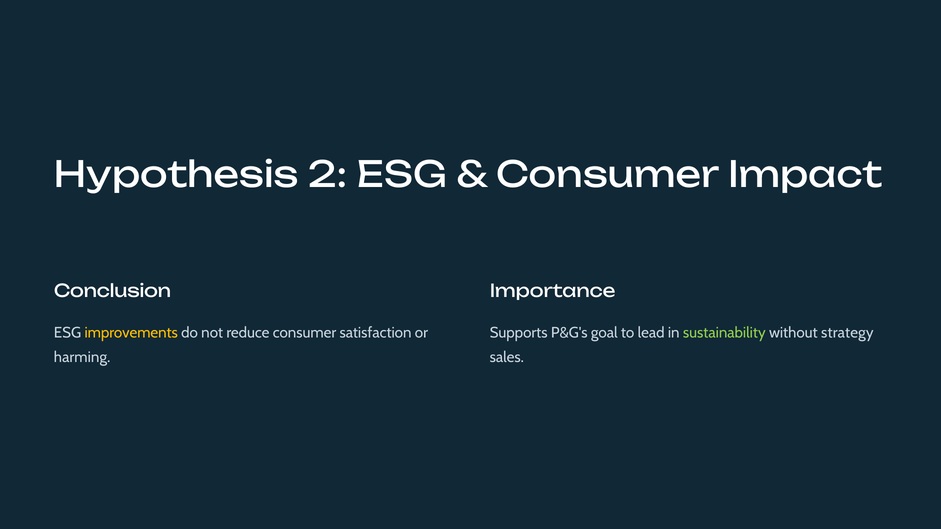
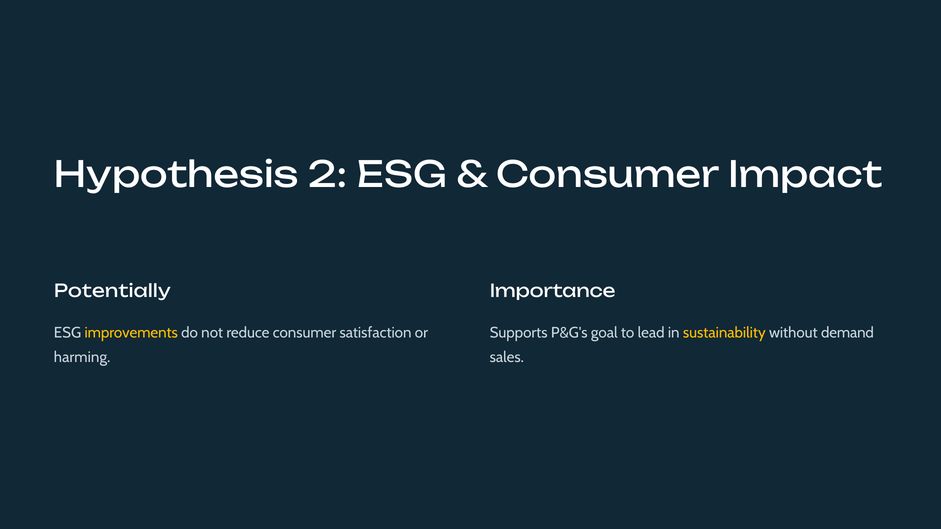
Conclusion: Conclusion -> Potentially
sustainability colour: light green -> yellow
strategy: strategy -> demand
